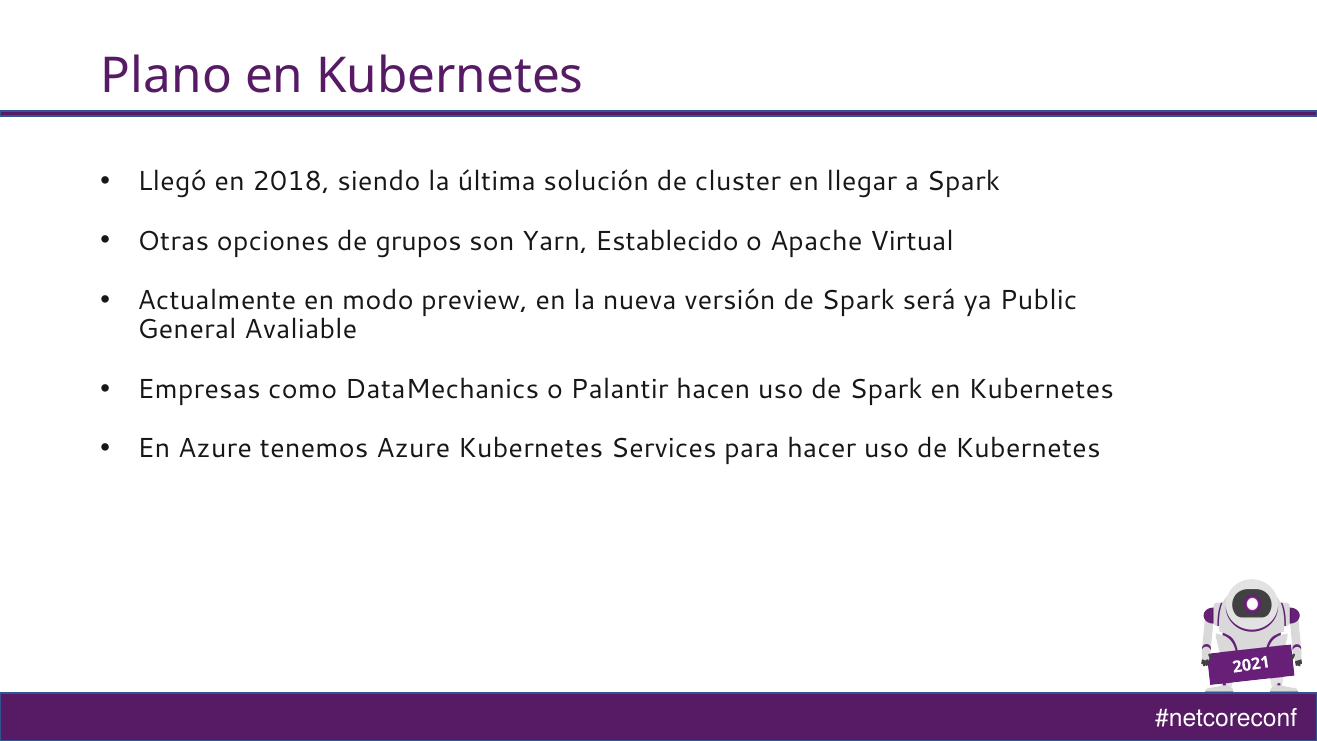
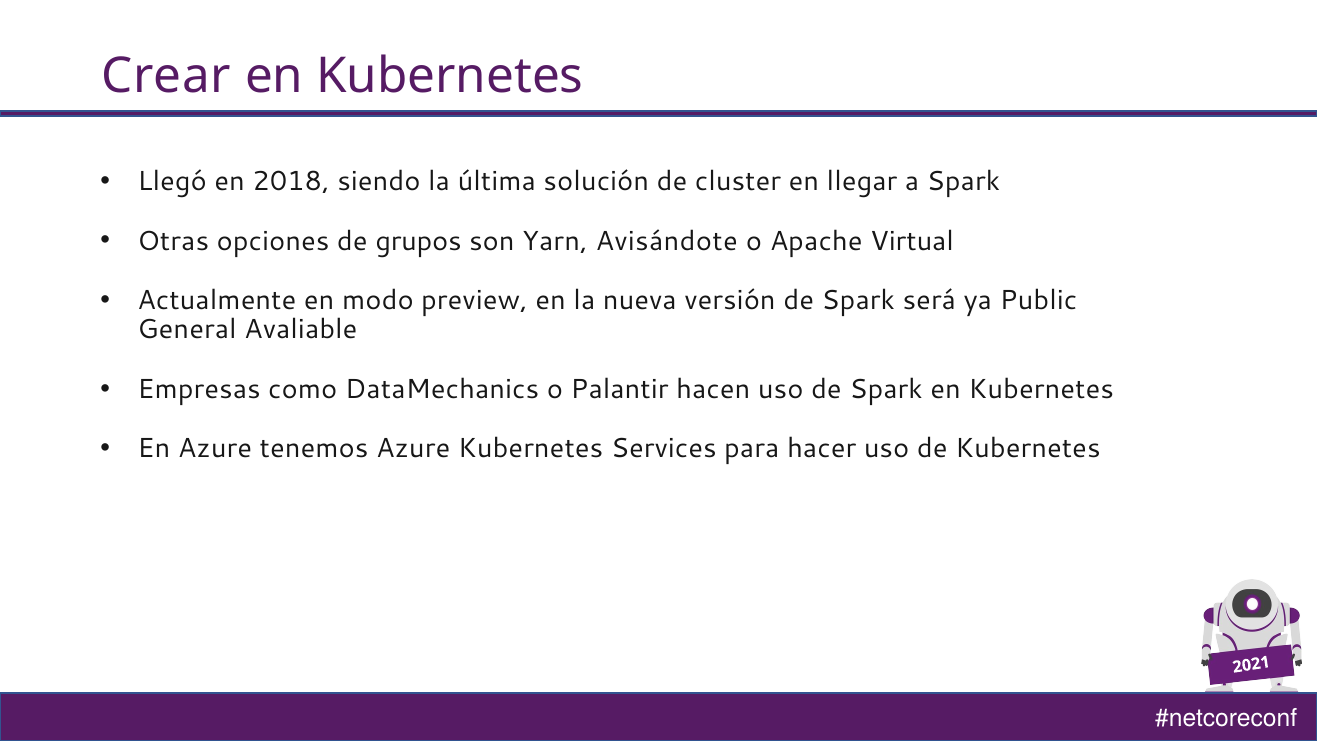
Plano: Plano -> Crear
Establecido: Establecido -> Avisándote
